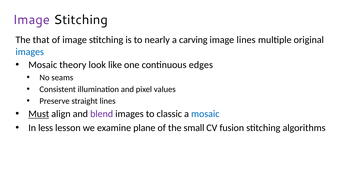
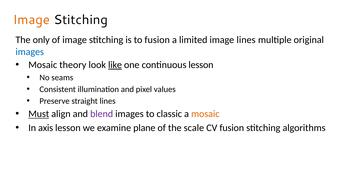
Image at (31, 20) colour: purple -> orange
that: that -> only
to nearly: nearly -> fusion
carving: carving -> limited
like underline: none -> present
continuous edges: edges -> lesson
mosaic at (205, 114) colour: blue -> orange
less: less -> axis
small: small -> scale
